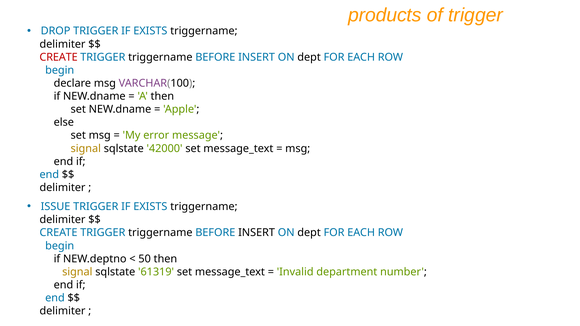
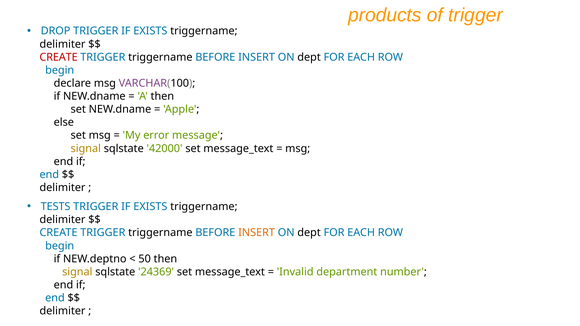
ISSUE: ISSUE -> TESTS
INSERT at (257, 233) colour: black -> orange
61319: 61319 -> 24369
